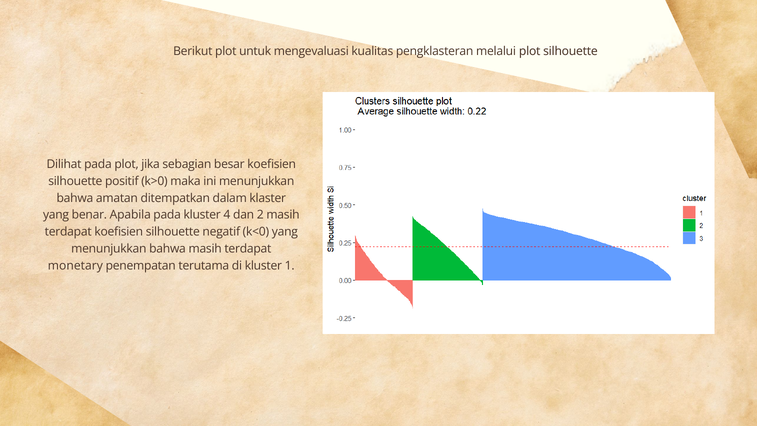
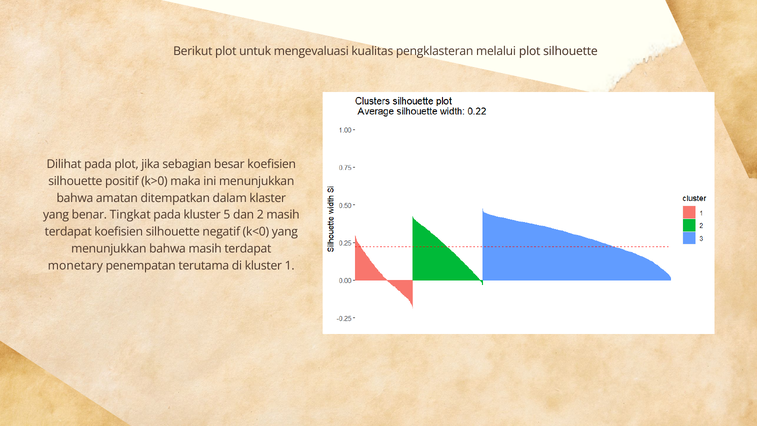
Apabila: Apabila -> Tingkat
4: 4 -> 5
